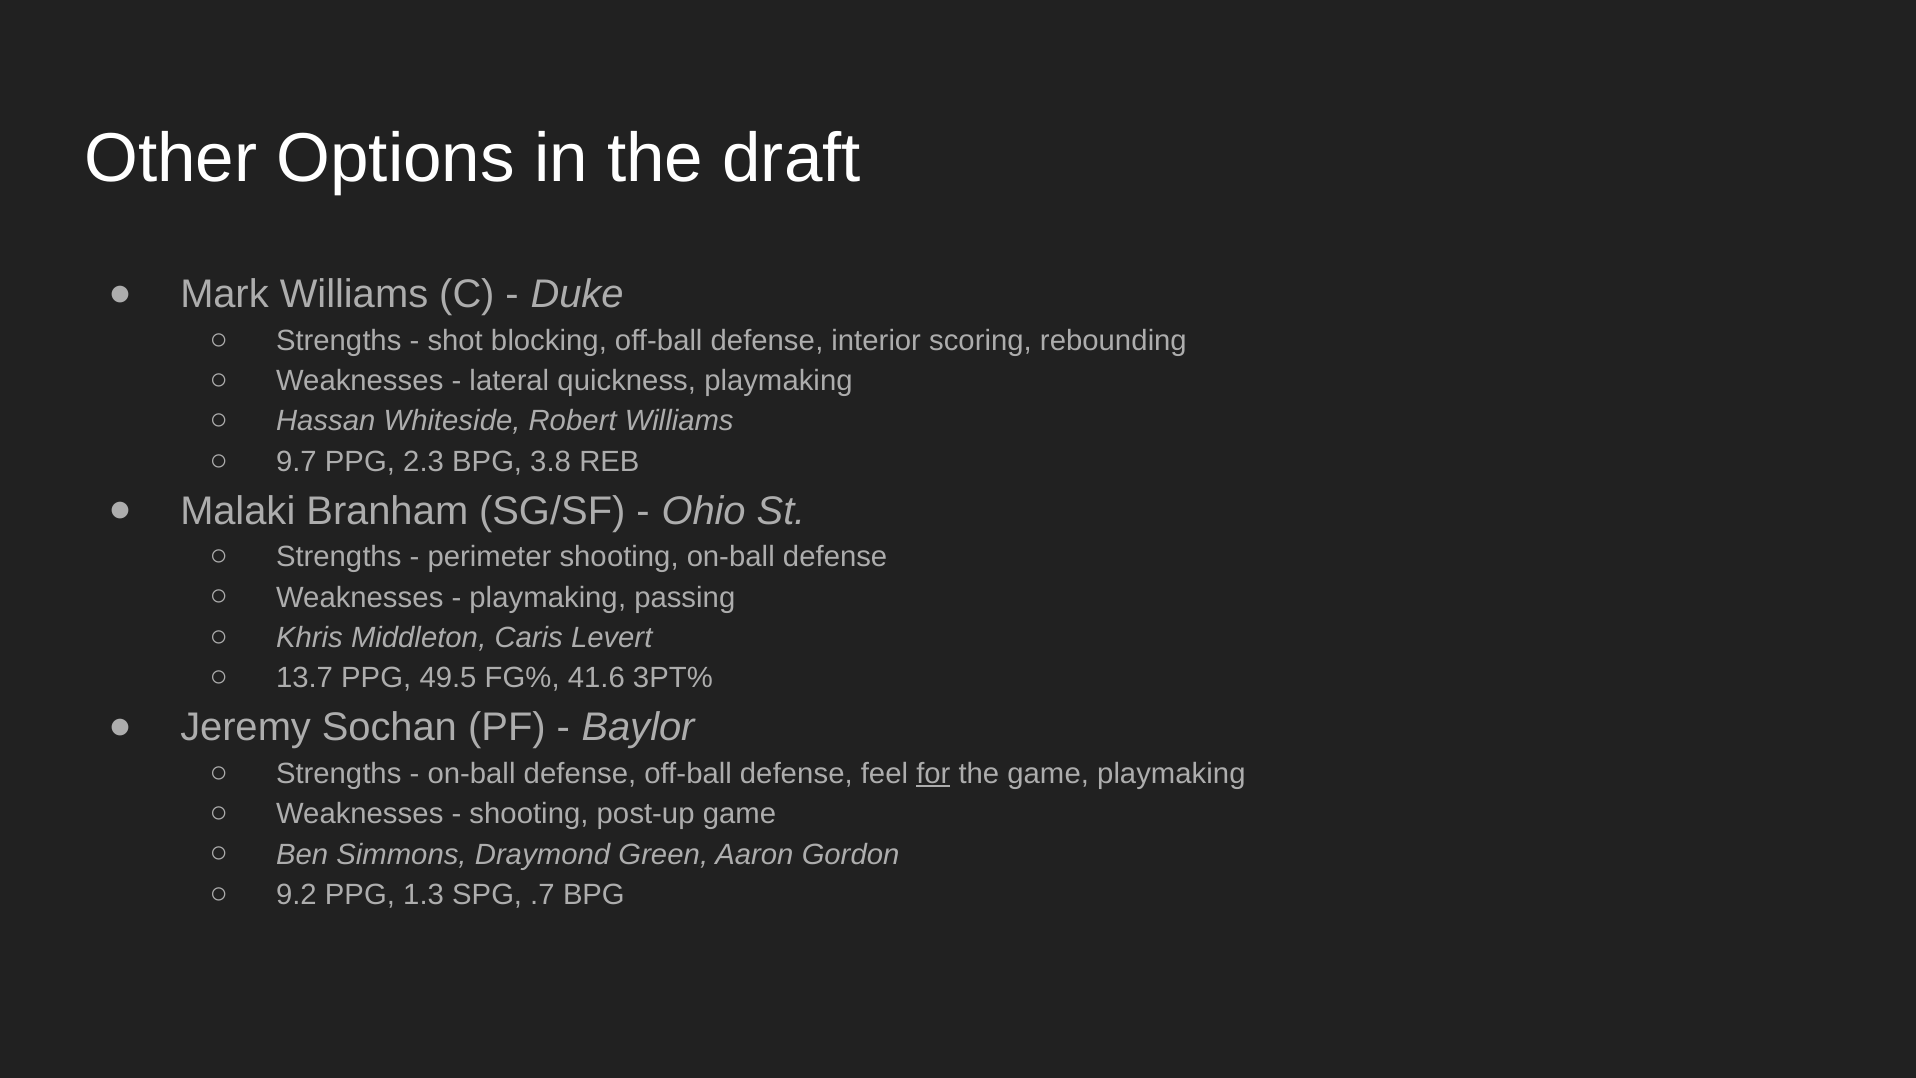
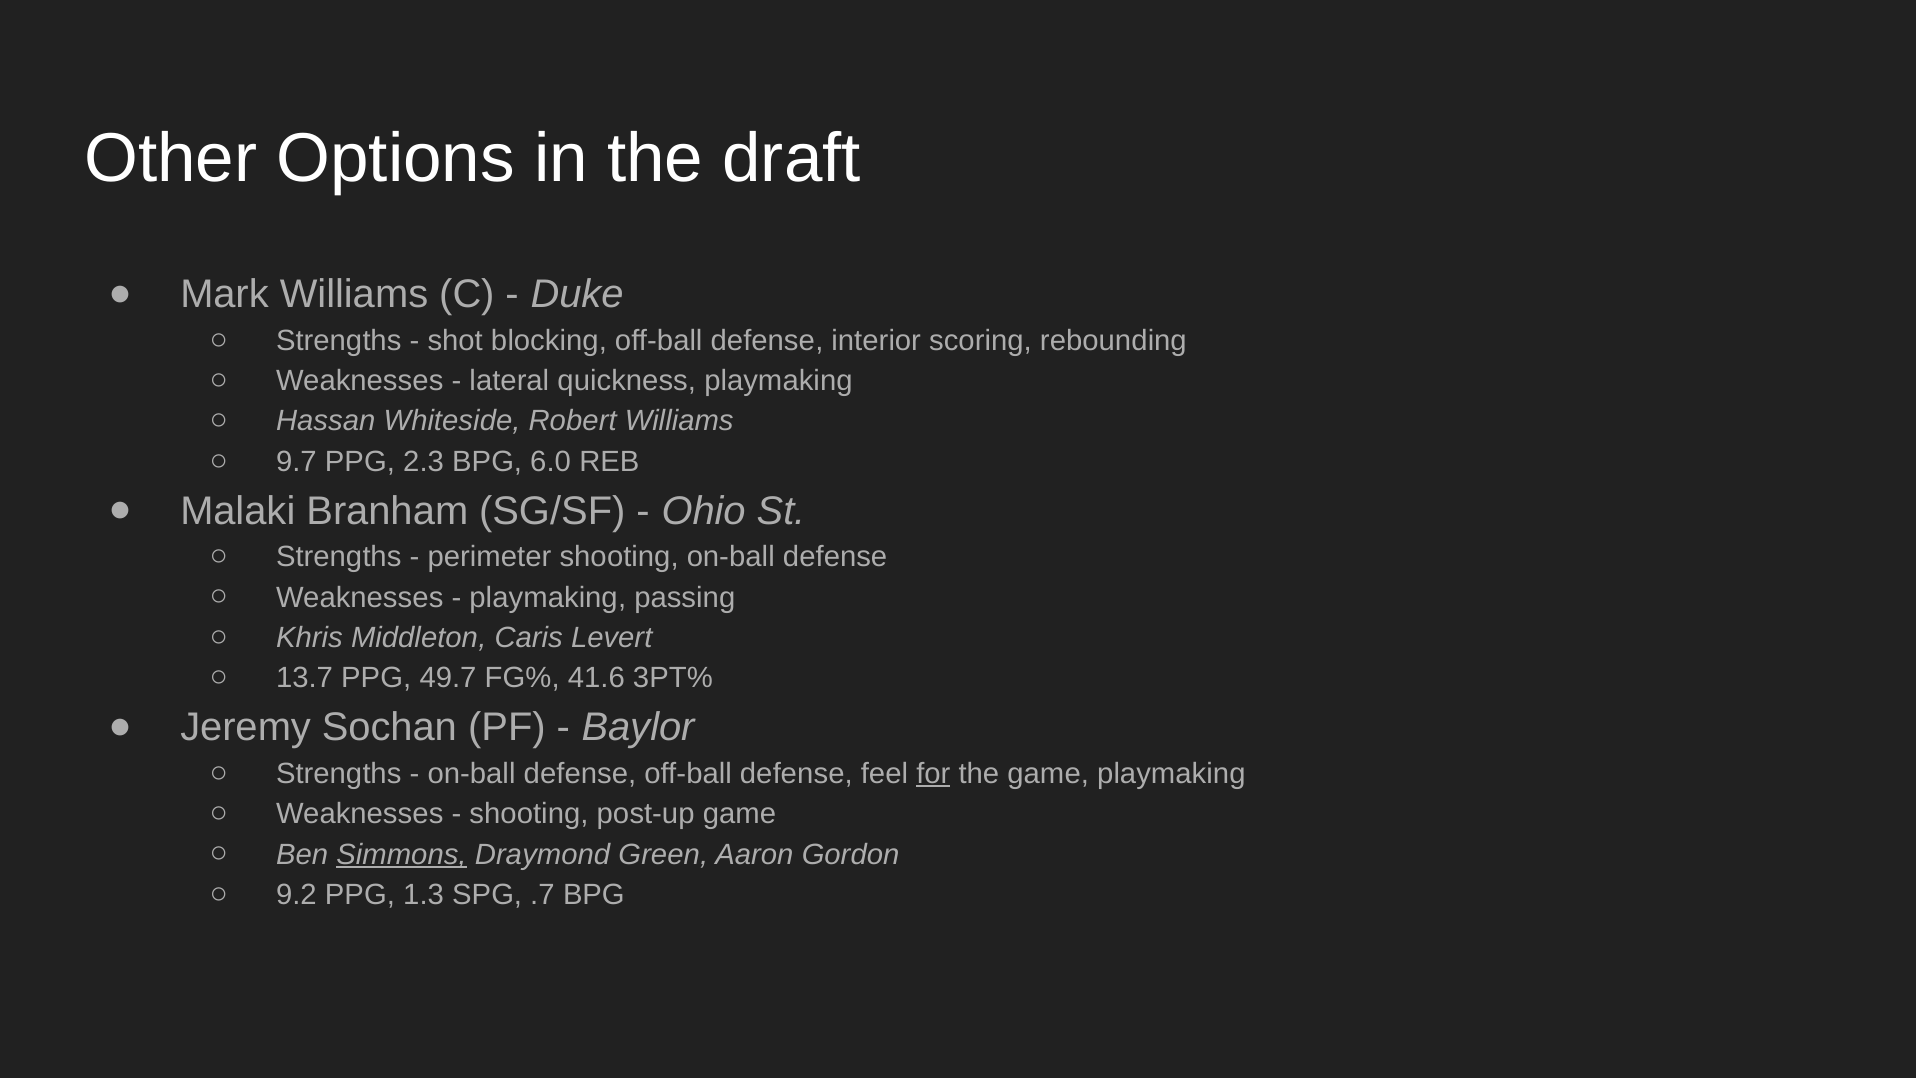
3.8: 3.8 -> 6.0
49.5: 49.5 -> 49.7
Simmons underline: none -> present
